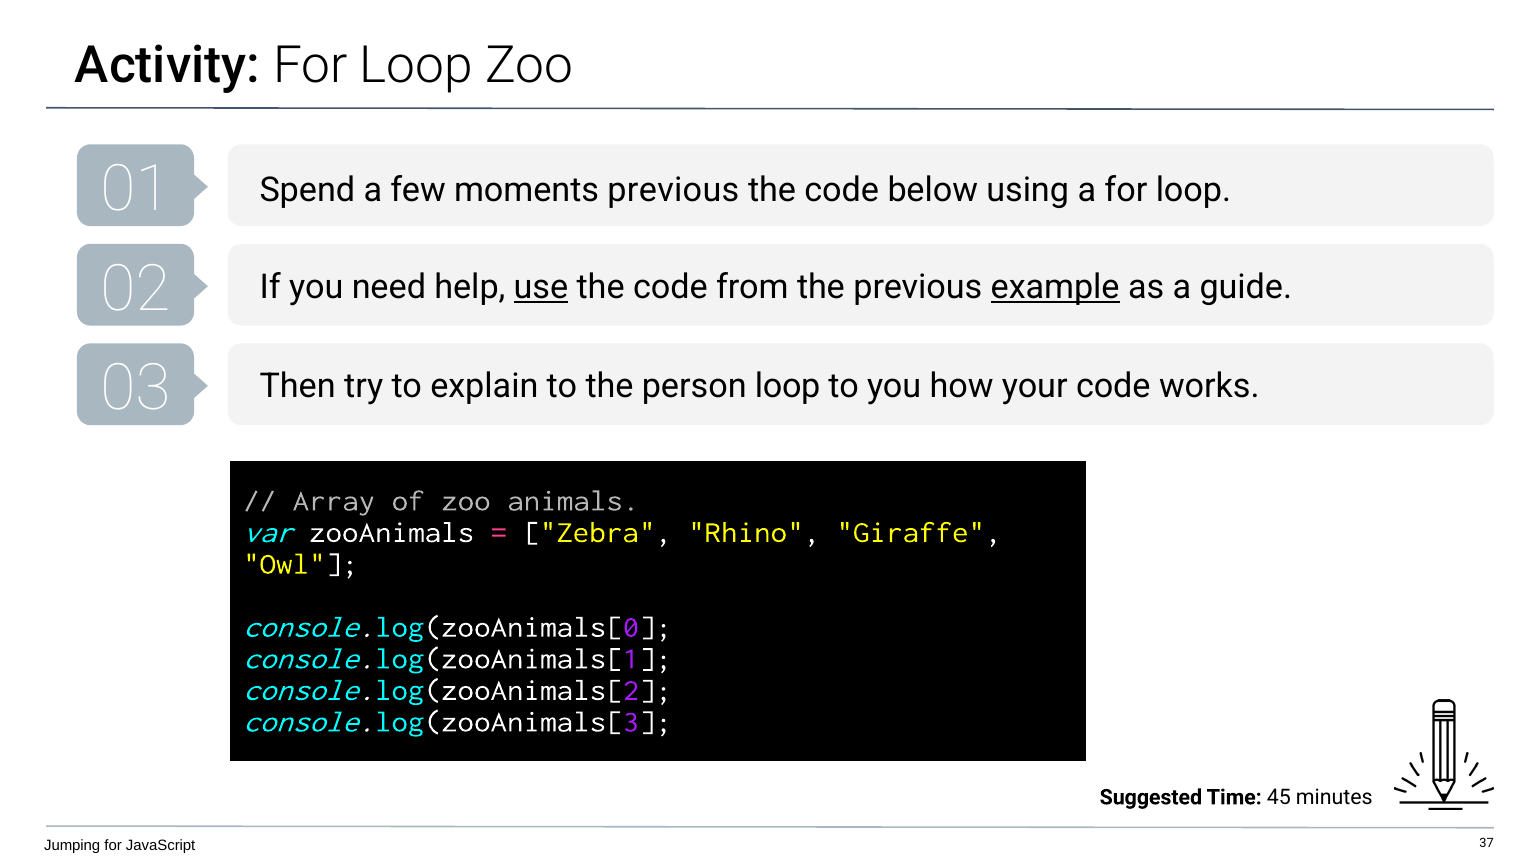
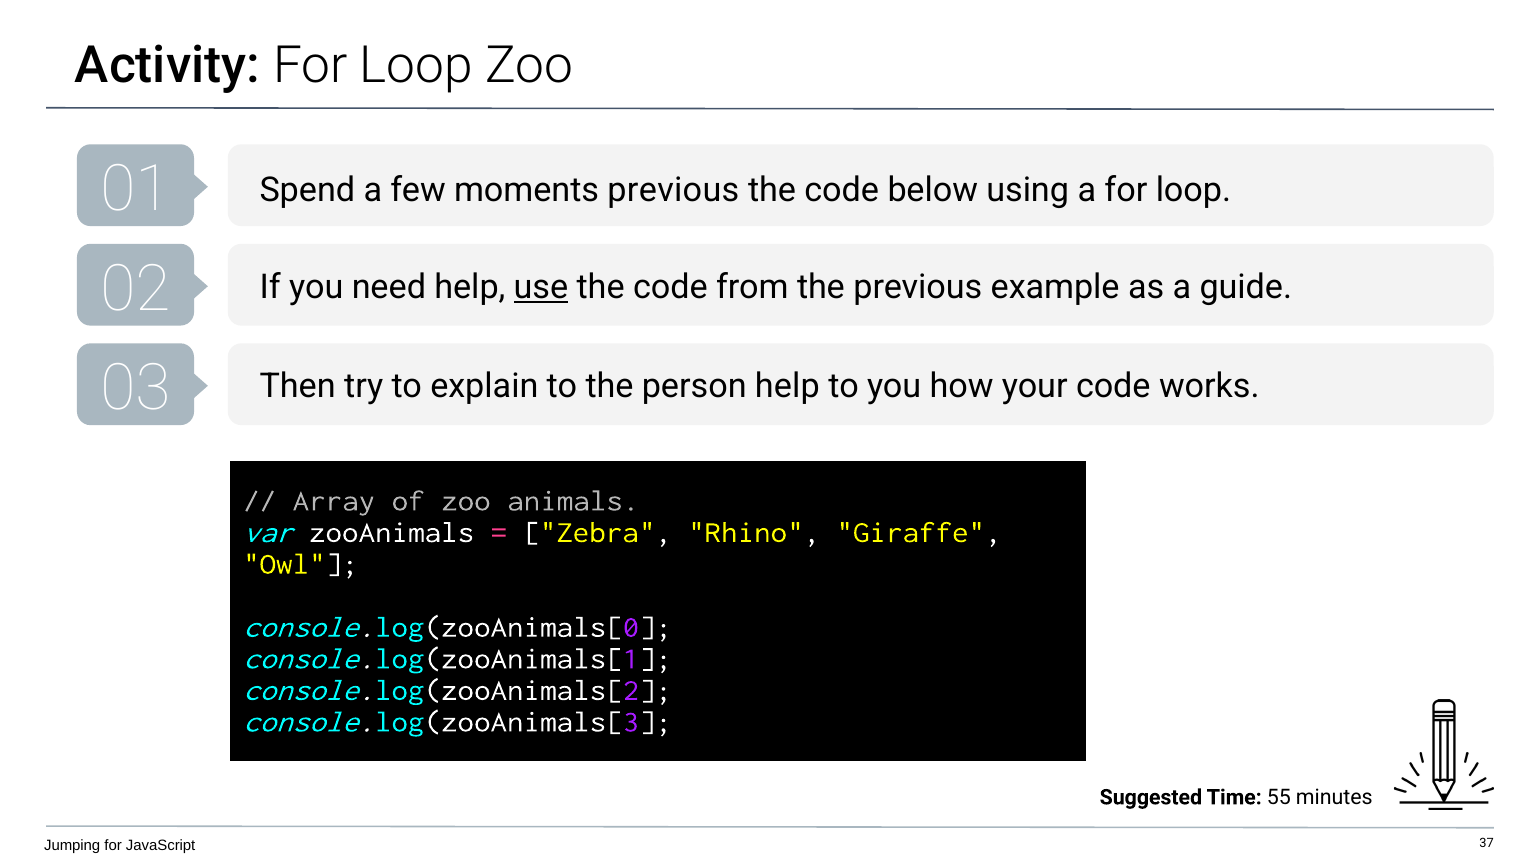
example underline: present -> none
person loop: loop -> help
45: 45 -> 55
